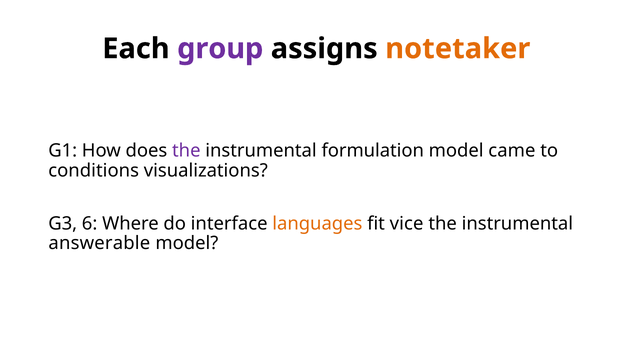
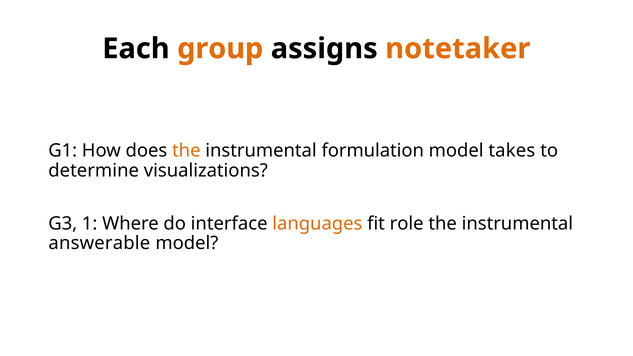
group colour: purple -> orange
the at (186, 151) colour: purple -> orange
came: came -> takes
conditions: conditions -> determine
6: 6 -> 1
vice: vice -> role
